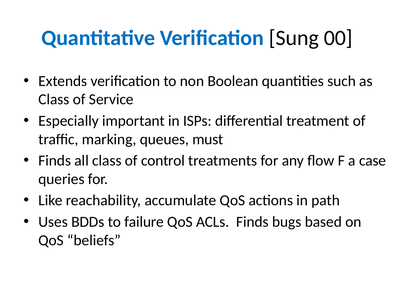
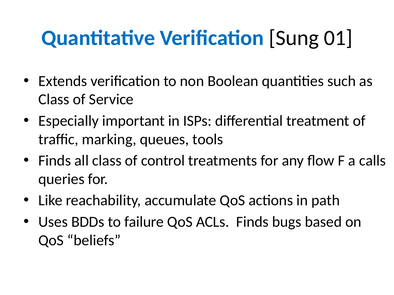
00: 00 -> 01
must: must -> tools
case: case -> calls
